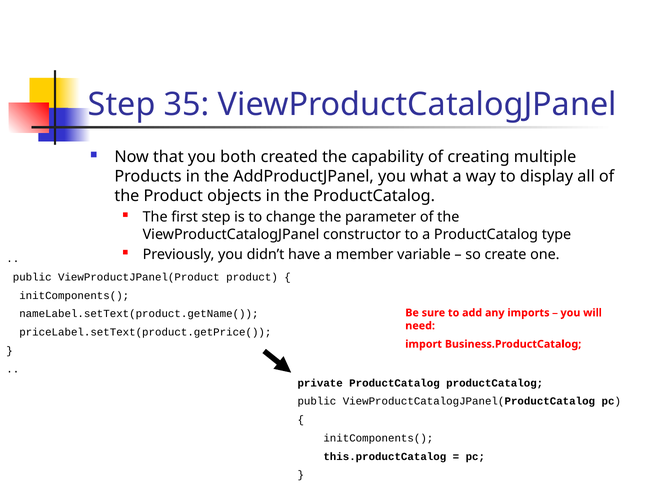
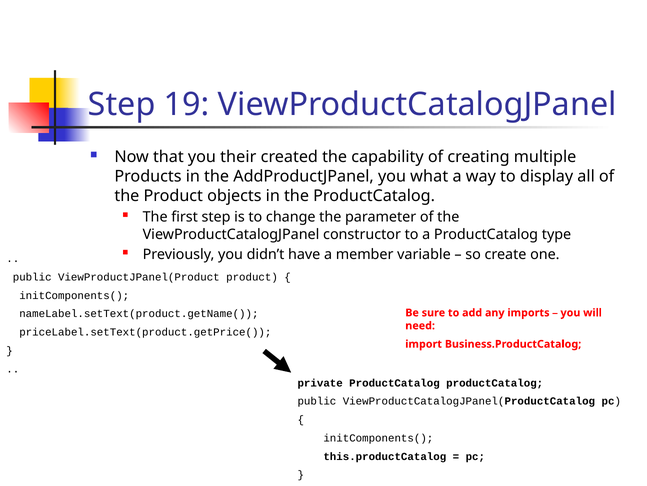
35: 35 -> 19
both: both -> their
